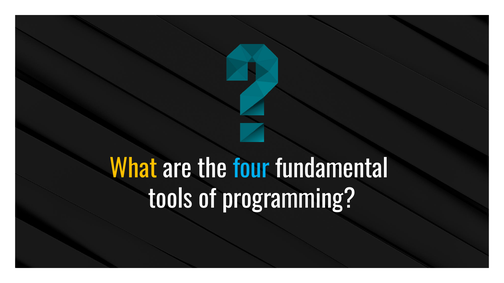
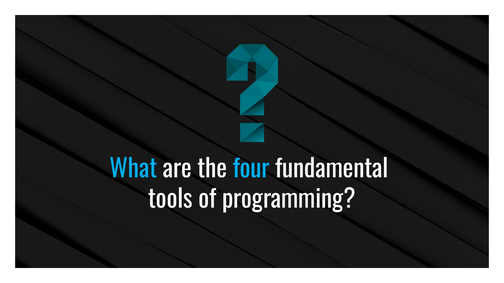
What colour: yellow -> light blue
